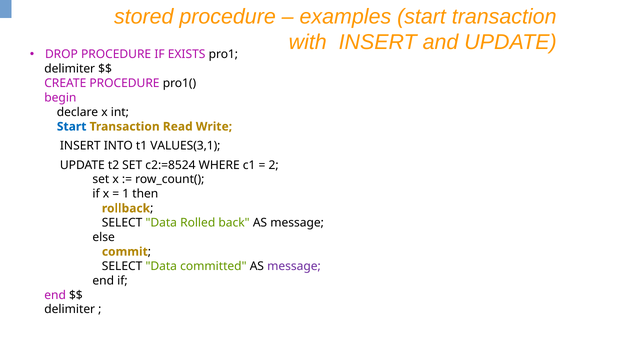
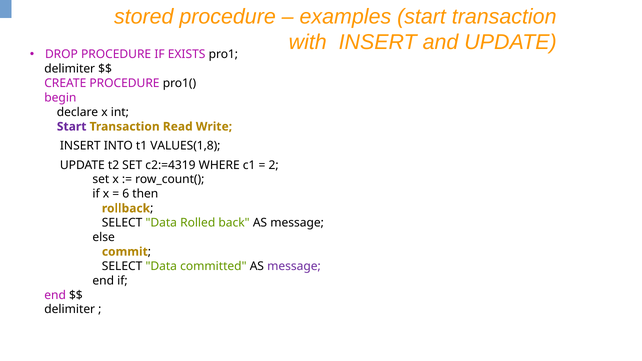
Start at (72, 127) colour: blue -> purple
VALUES(3,1: VALUES(3,1 -> VALUES(1,8
c2:=8524: c2:=8524 -> c2:=4319
1: 1 -> 6
